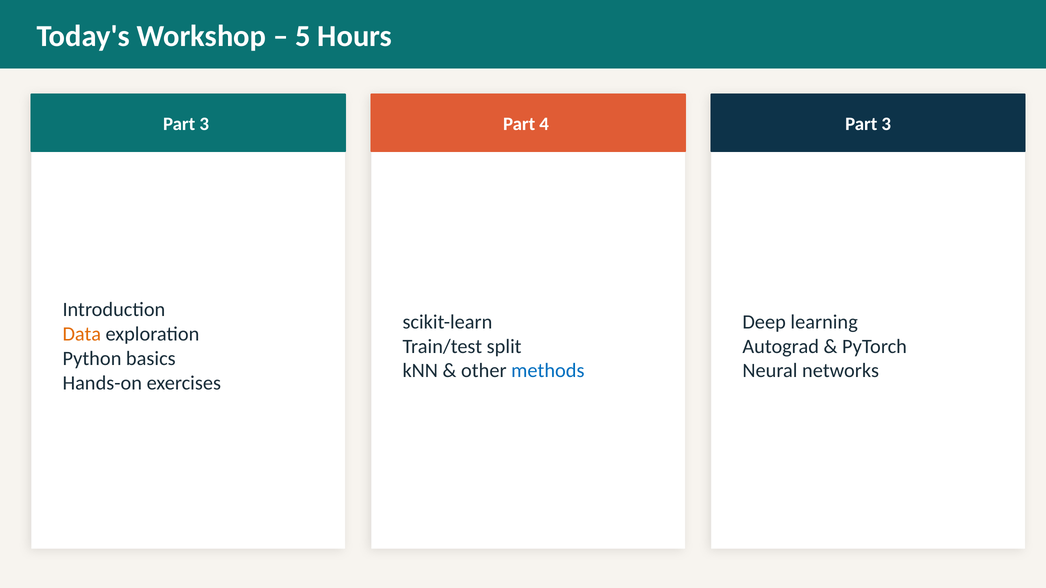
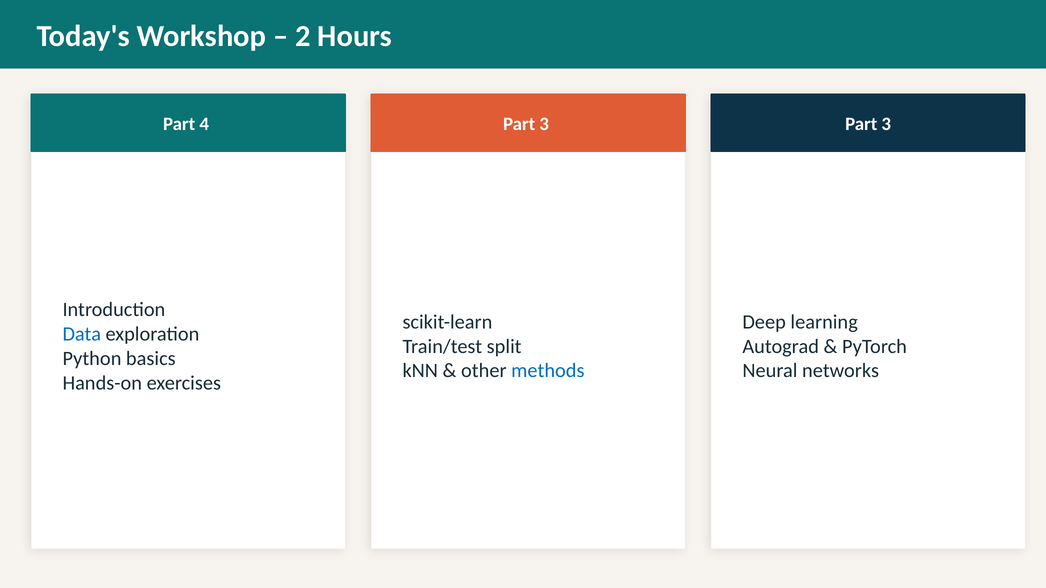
5: 5 -> 2
3 at (204, 124): 3 -> 4
4 at (544, 124): 4 -> 3
Data colour: orange -> blue
